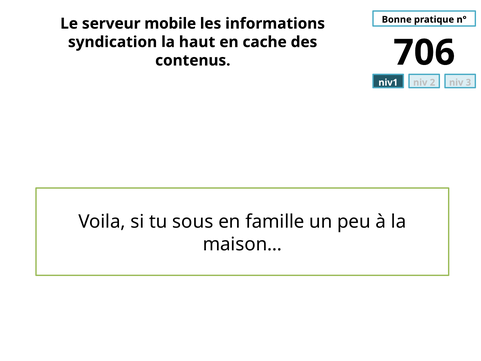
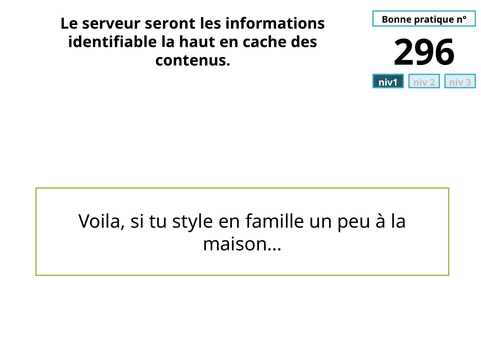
mobile: mobile -> seront
syndication: syndication -> identifiable
706: 706 -> 296
sous: sous -> style
